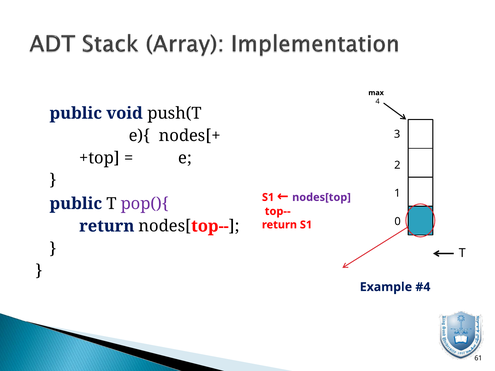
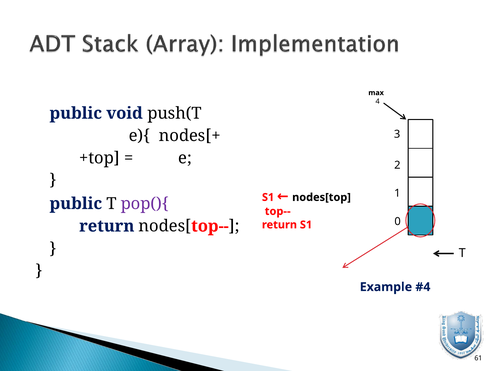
nodes[top colour: purple -> black
